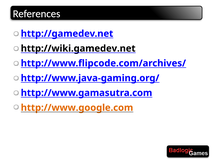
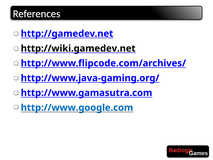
http://www.google.com colour: orange -> blue
